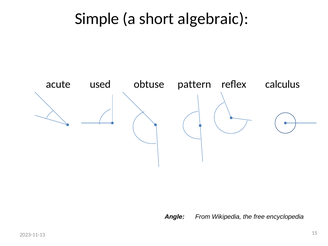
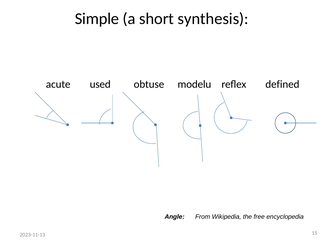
algebraic: algebraic -> synthesis
pattern: pattern -> modelu
calculus: calculus -> defined
